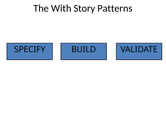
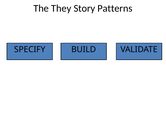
With: With -> They
